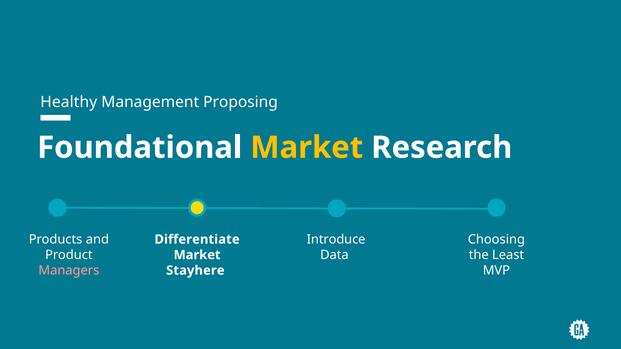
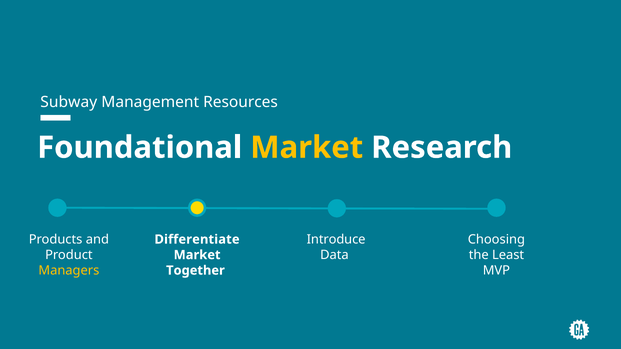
Healthy: Healthy -> Subway
Proposing: Proposing -> Resources
Managers colour: pink -> yellow
Stayhere: Stayhere -> Together
